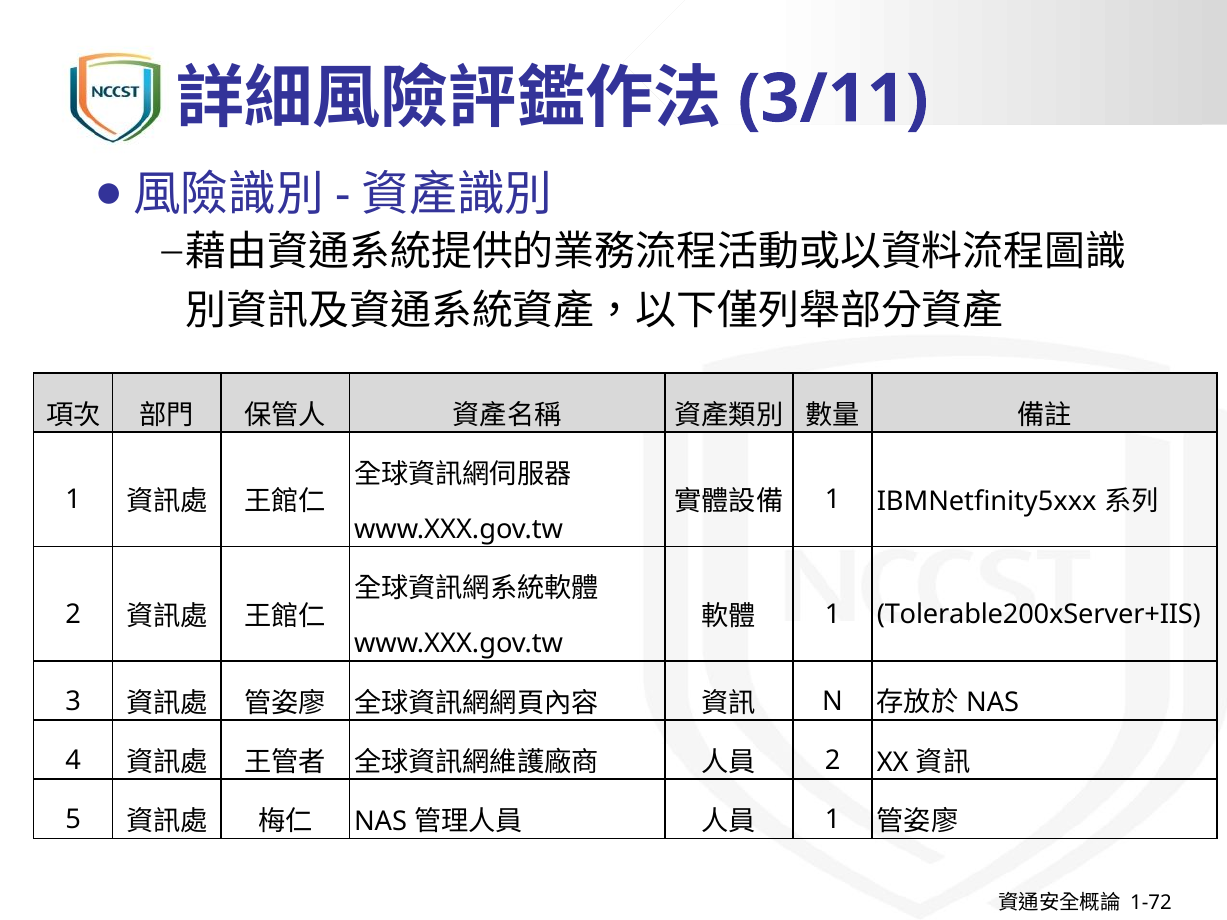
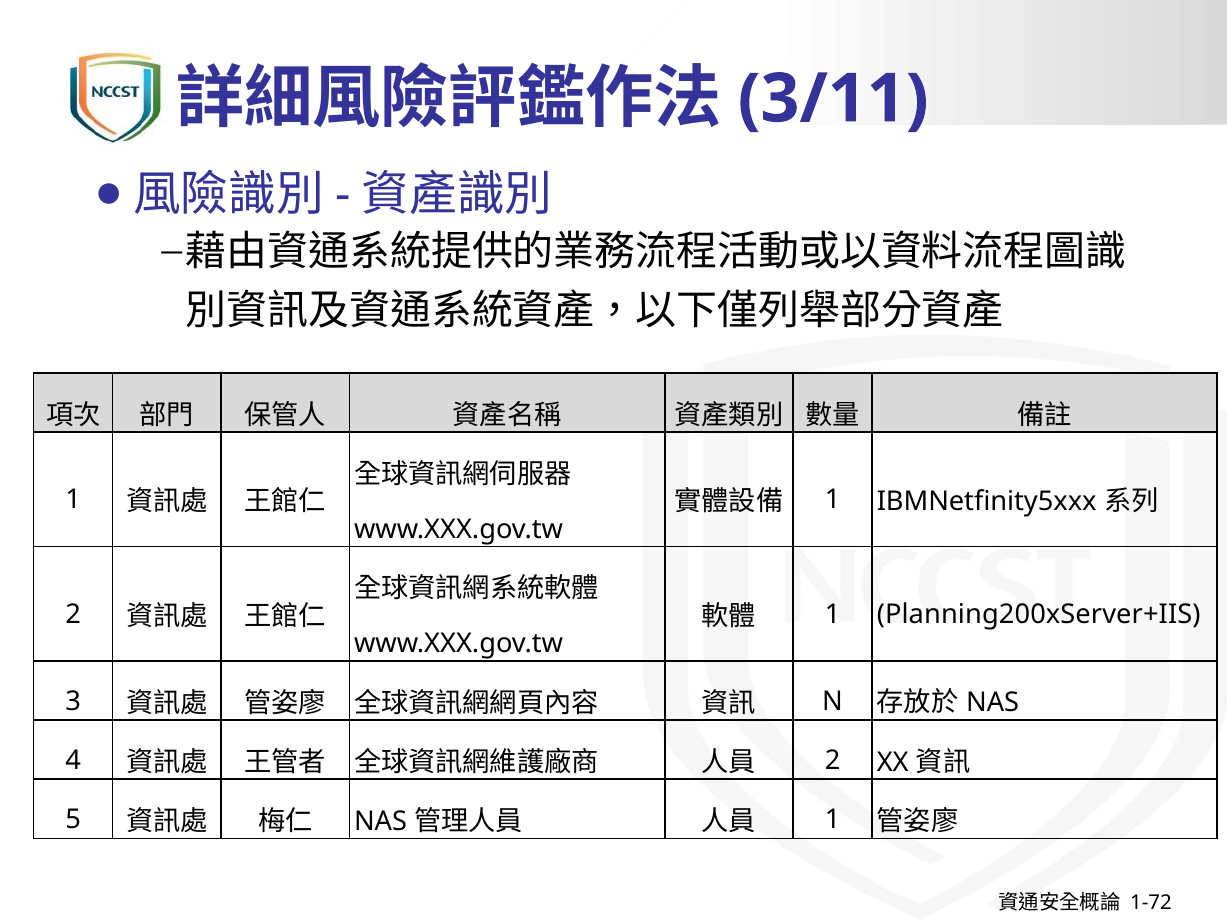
Tolerable200xServer+IIS: Tolerable200xServer+IIS -> Planning200xServer+IIS
